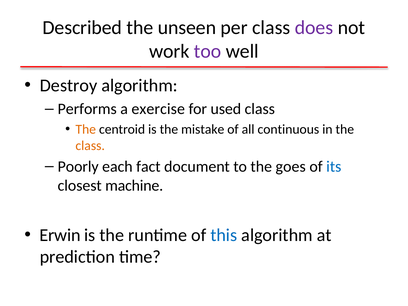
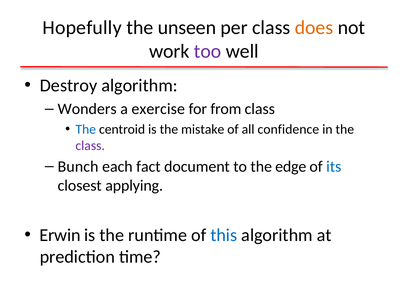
Described: Described -> Hopefully
does colour: purple -> orange
Performs: Performs -> Wonders
used: used -> from
The at (86, 129) colour: orange -> blue
continuous: continuous -> confidence
class at (90, 146) colour: orange -> purple
Poorly: Poorly -> Bunch
goes: goes -> edge
machine: machine -> applying
